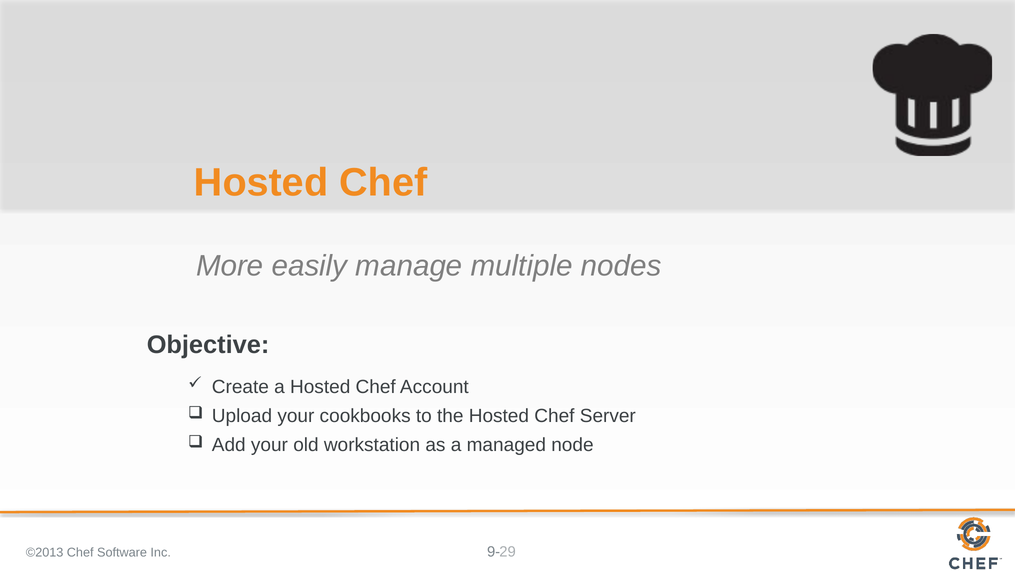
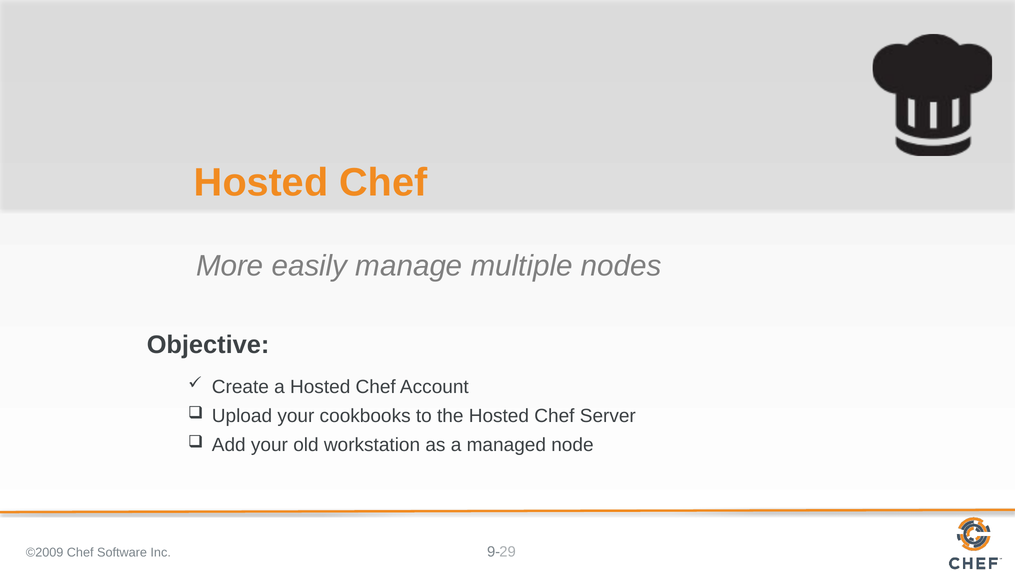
©2013: ©2013 -> ©2009
